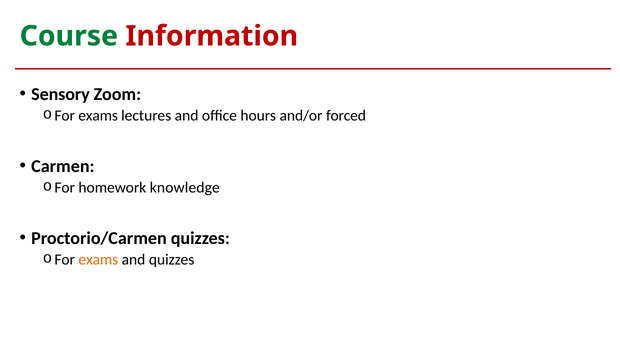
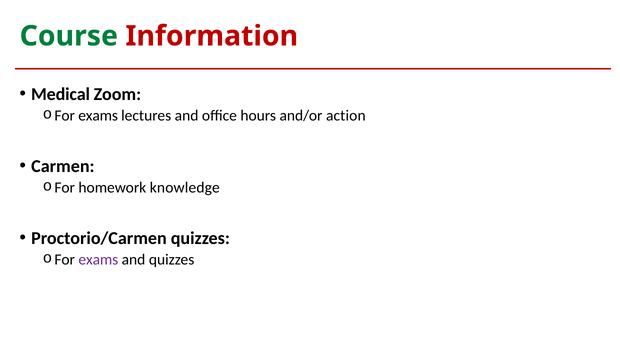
Sensory: Sensory -> Medical
forced: forced -> action
exams at (98, 259) colour: orange -> purple
